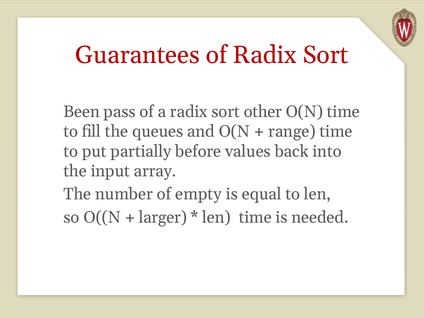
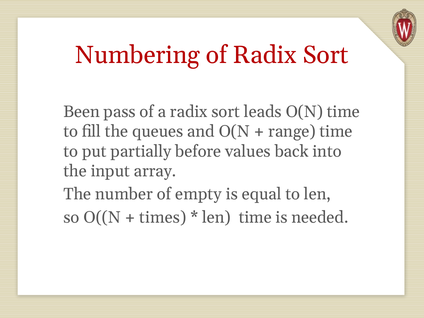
Guarantees: Guarantees -> Numbering
other: other -> leads
larger: larger -> times
